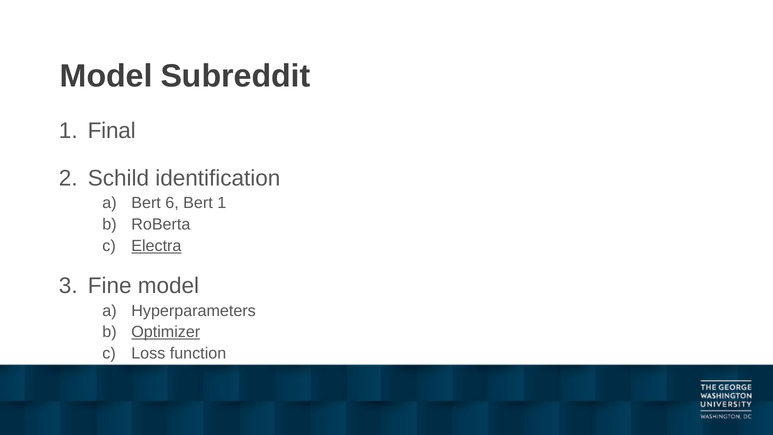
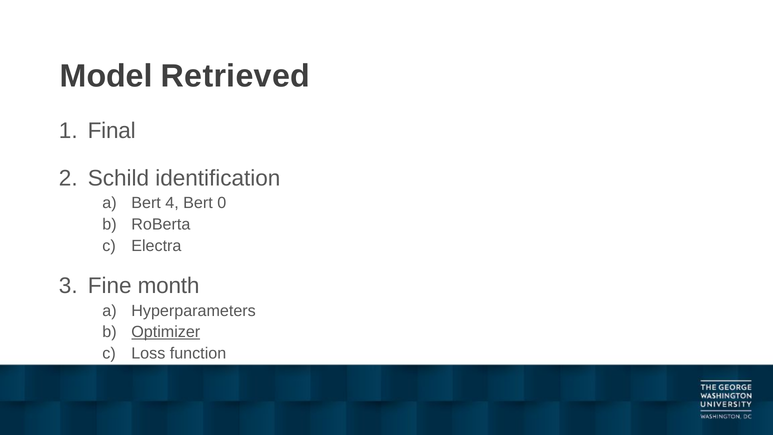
Subreddit: Subreddit -> Retrieved
6: 6 -> 4
Bert 1: 1 -> 0
Electra underline: present -> none
Fine model: model -> month
